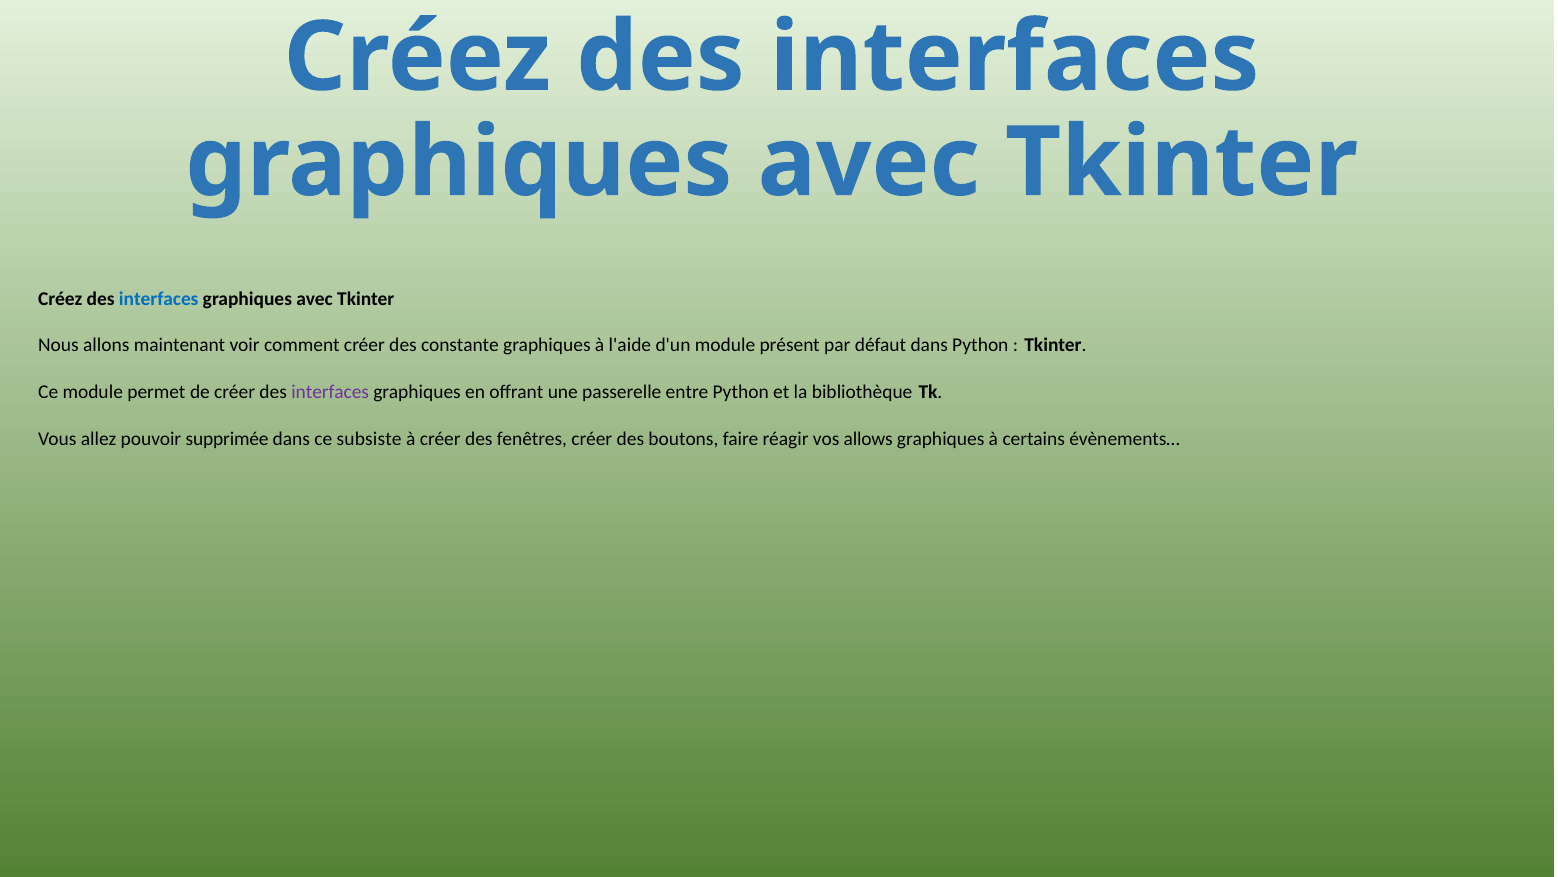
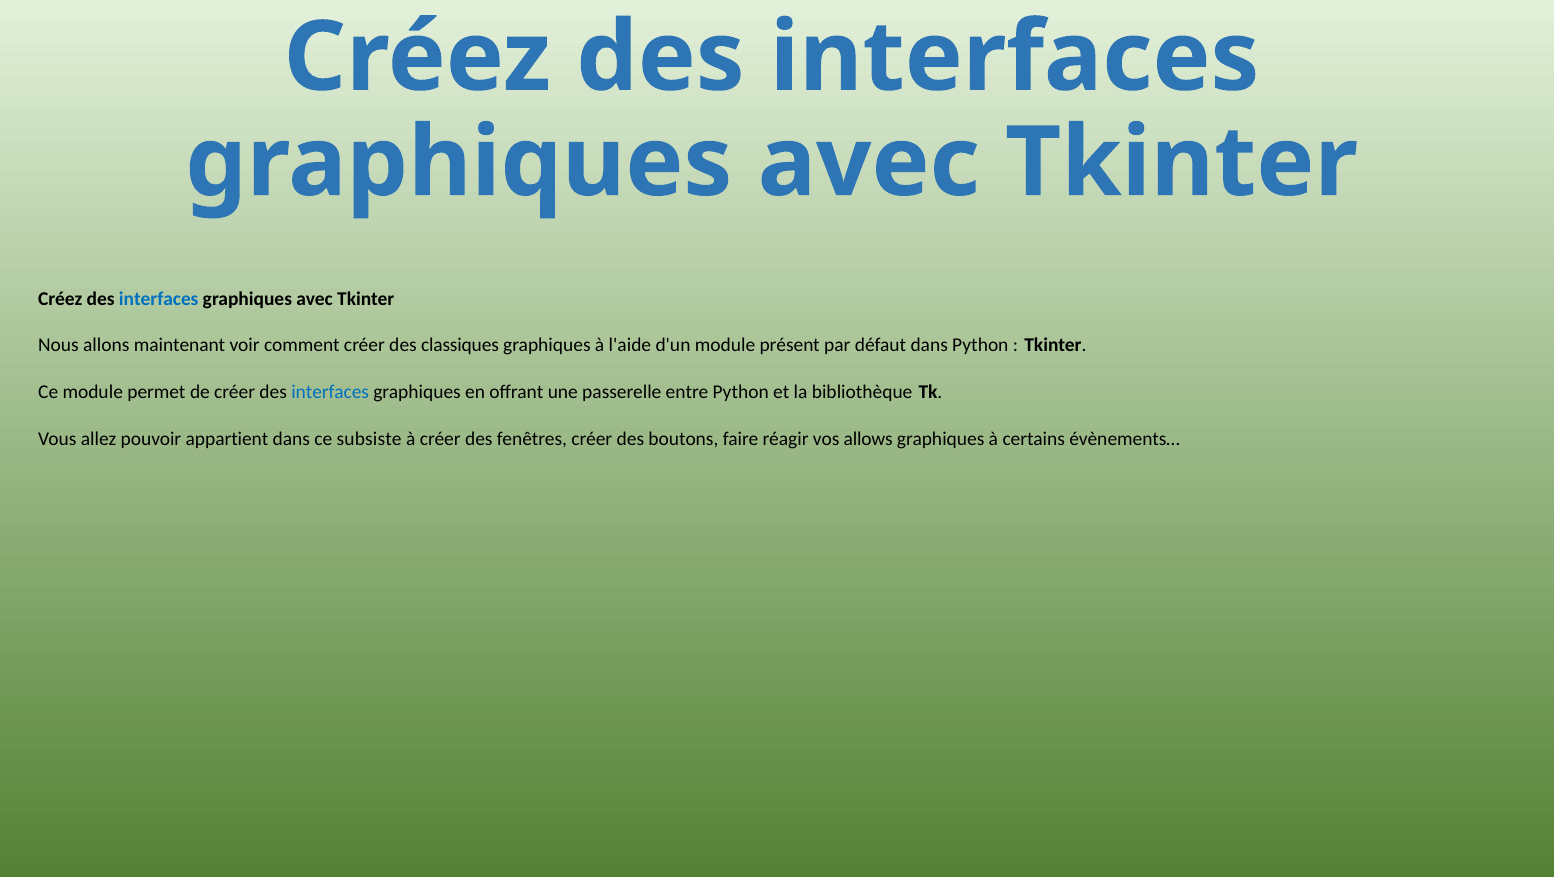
constante: constante -> classiques
interfaces at (330, 392) colour: purple -> blue
supprimée: supprimée -> appartient
